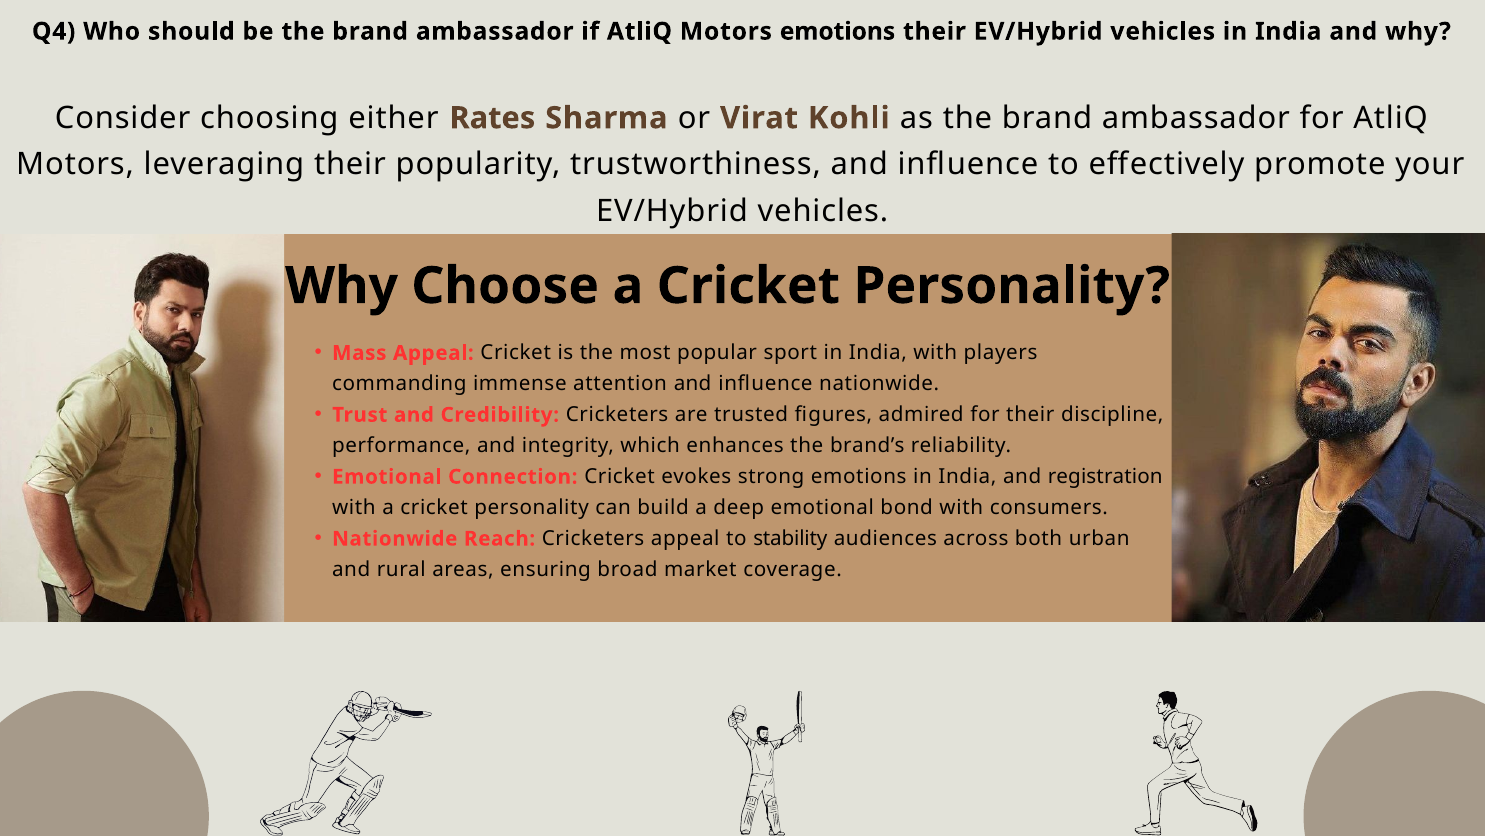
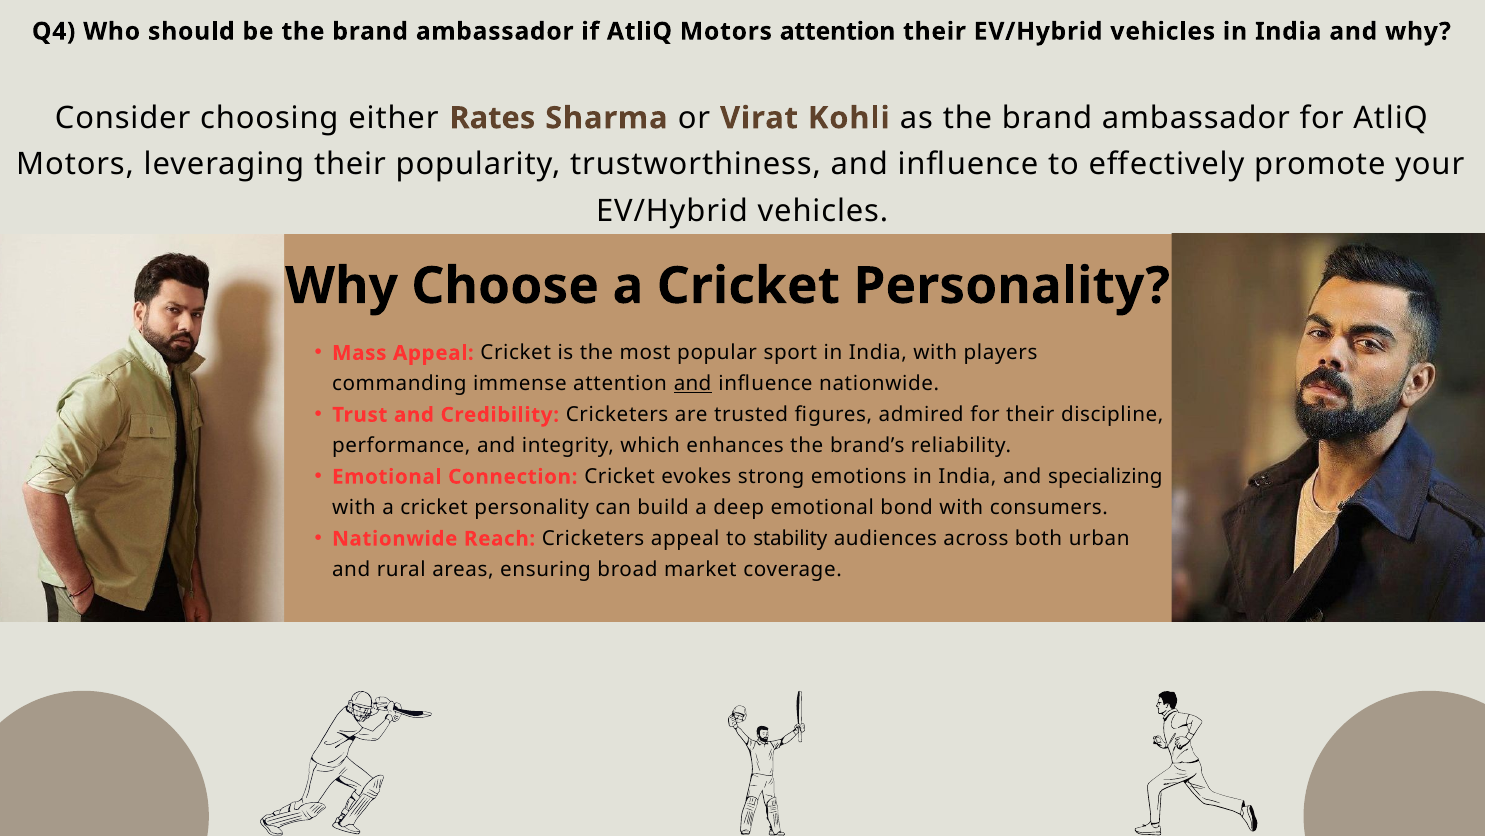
Motors emotions: emotions -> attention
and at (693, 384) underline: none -> present
registration: registration -> specializing
